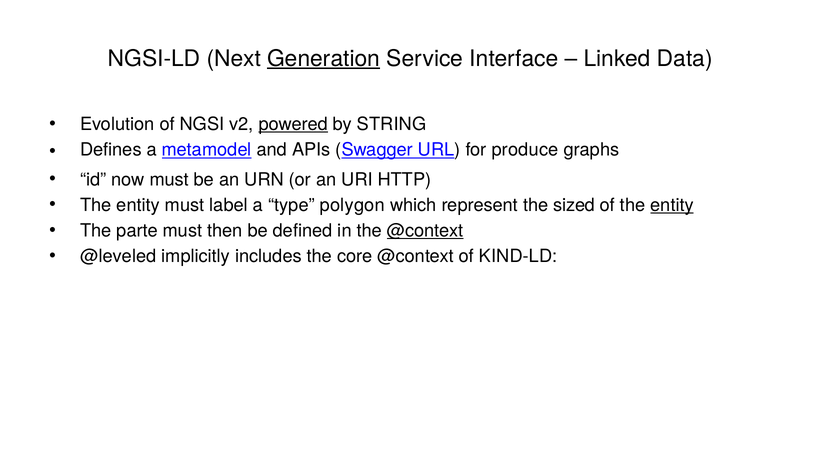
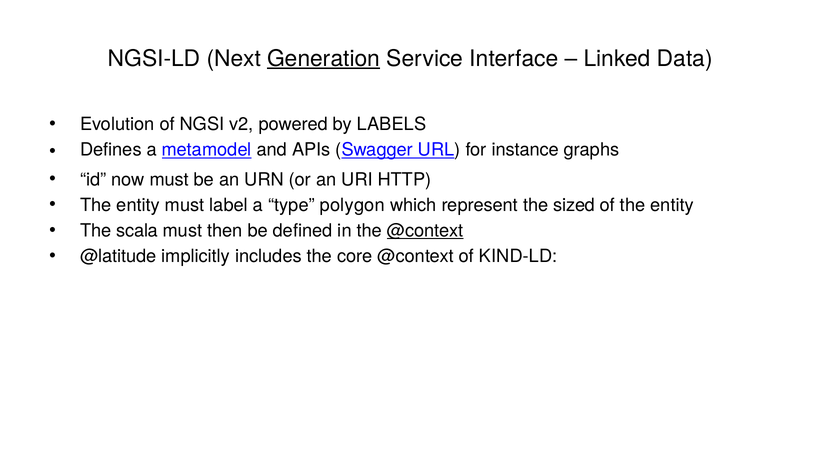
powered underline: present -> none
STRING: STRING -> LABELS
produce: produce -> instance
entity at (672, 205) underline: present -> none
parte: parte -> scala
@leveled: @leveled -> @latitude
